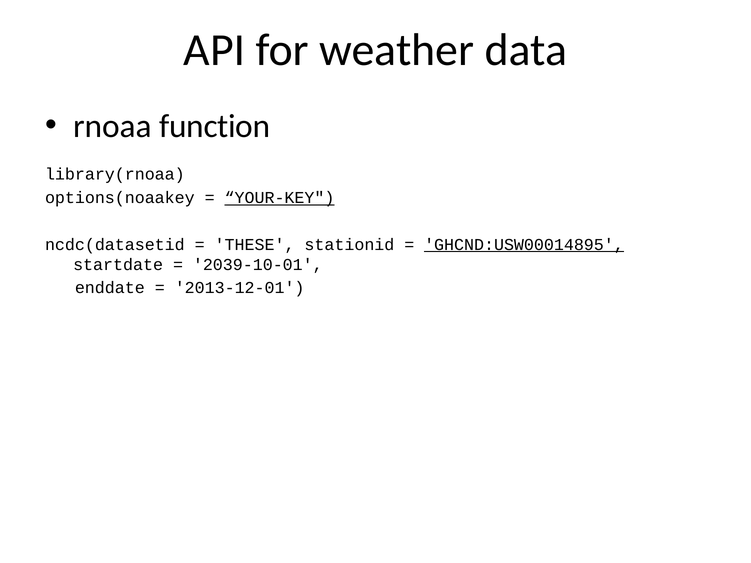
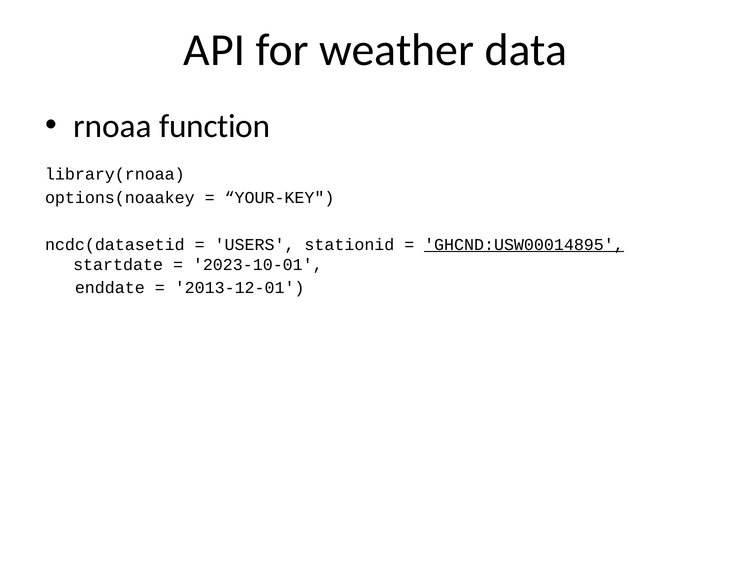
YOUR-KEY underline: present -> none
THESE: THESE -> USERS
2039-10-01: 2039-10-01 -> 2023-10-01
